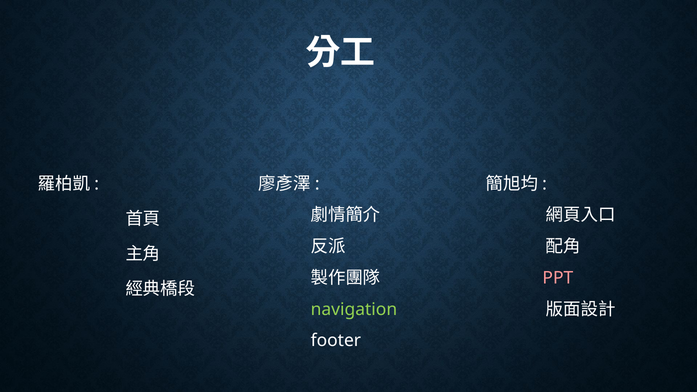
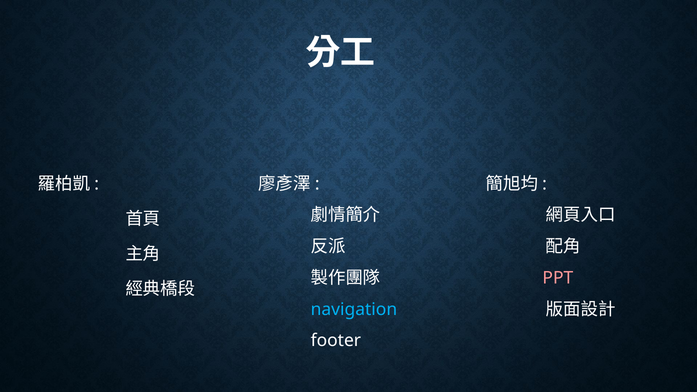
navigation colour: light green -> light blue
